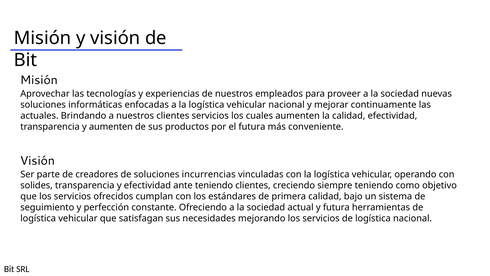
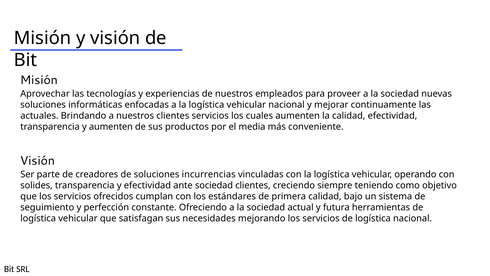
el futura: futura -> media
ante teniendo: teniendo -> sociedad
